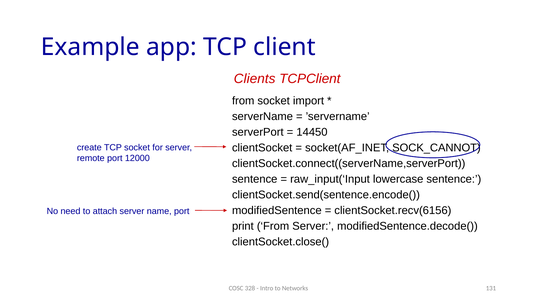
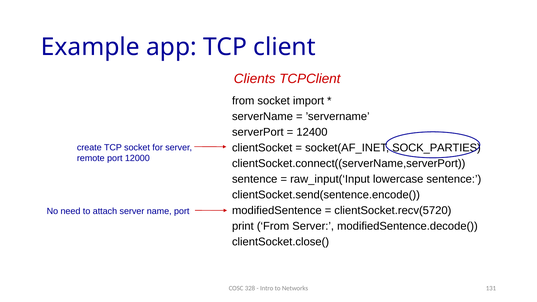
14450: 14450 -> 12400
SOCK_CANNOT: SOCK_CANNOT -> SOCK_PARTIES
clientSocket.recv(6156: clientSocket.recv(6156 -> clientSocket.recv(5720
